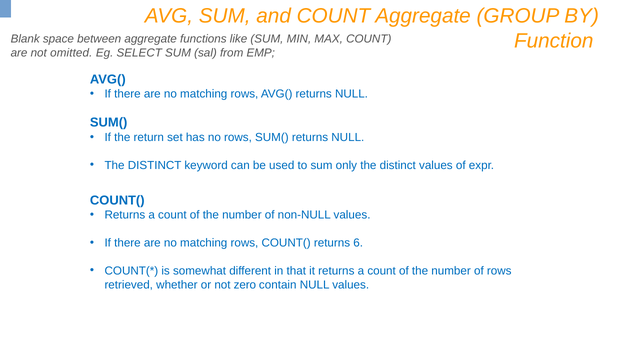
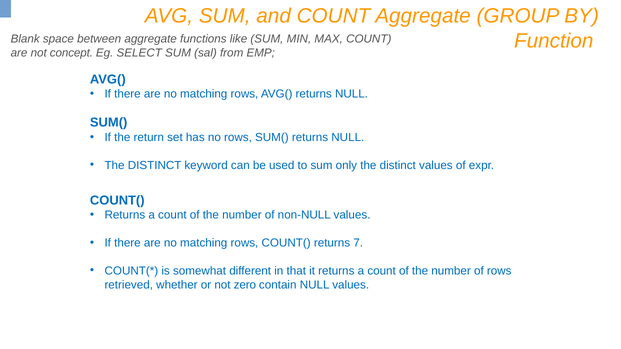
omitted: omitted -> concept
6: 6 -> 7
